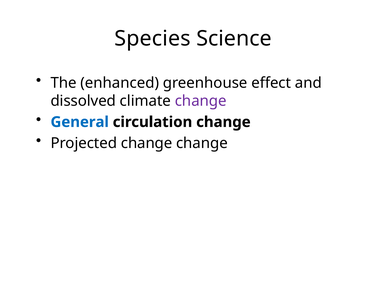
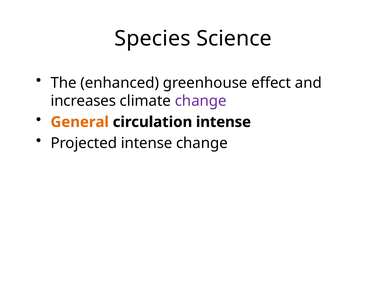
dissolved: dissolved -> increases
General colour: blue -> orange
circulation change: change -> intense
Projected change: change -> intense
